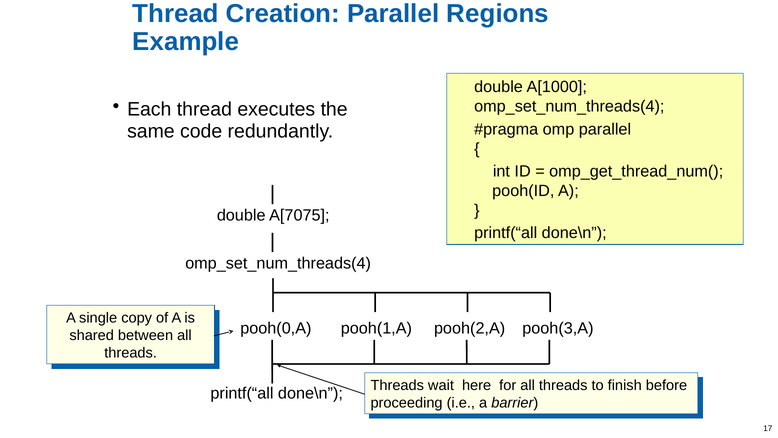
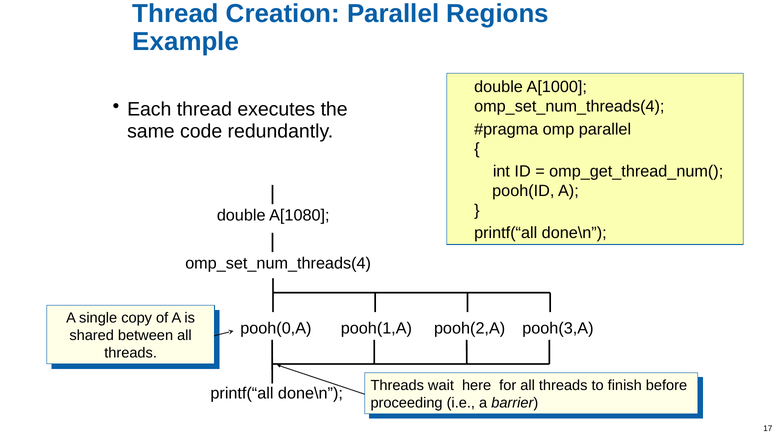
A[7075: A[7075 -> A[1080
